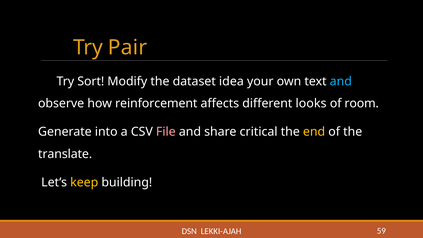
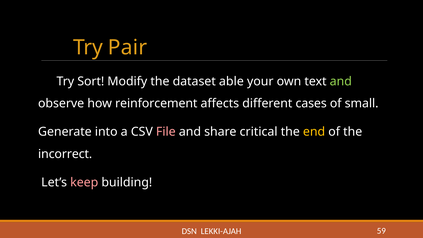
idea: idea -> able
and at (341, 81) colour: light blue -> light green
looks: looks -> cases
room: room -> small
translate: translate -> incorrect
keep colour: yellow -> pink
